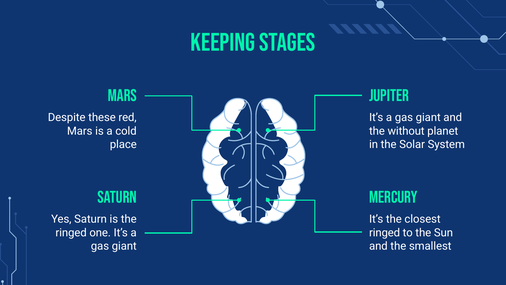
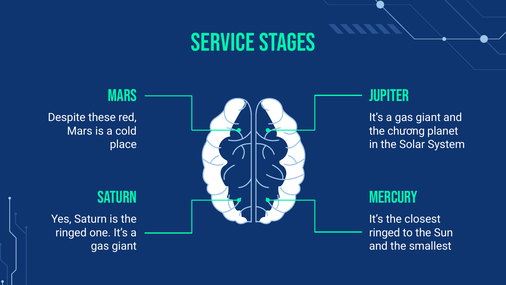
KEEPING: KEEPING -> SERVICE
without: without -> chương
